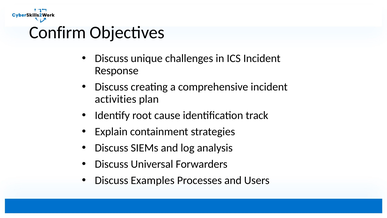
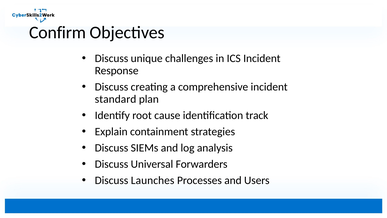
activities: activities -> standard
Examples: Examples -> Launches
